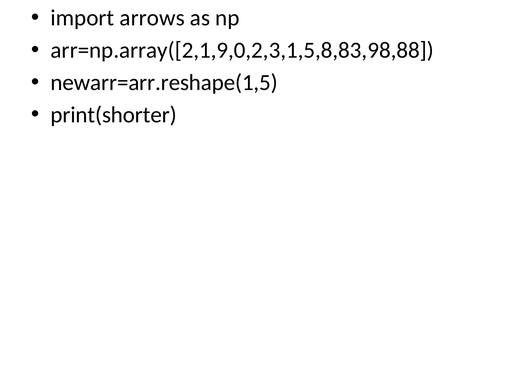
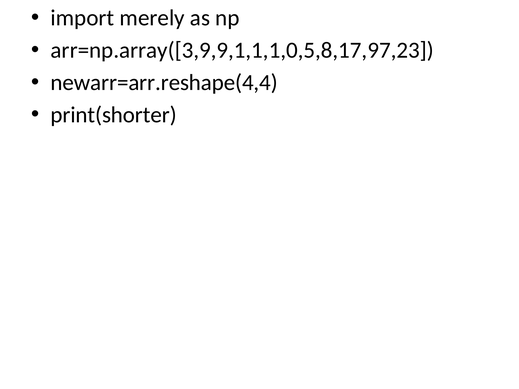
arrows: arrows -> merely
arr=np.array([2,1,9,0,2,3,1,5,8,83,98,88: arr=np.array([2,1,9,0,2,3,1,5,8,83,98,88 -> arr=np.array([3,9,9,1,1,1,0,5,8,17,97,23
newarr=arr.reshape(1,5: newarr=arr.reshape(1,5 -> newarr=arr.reshape(4,4
